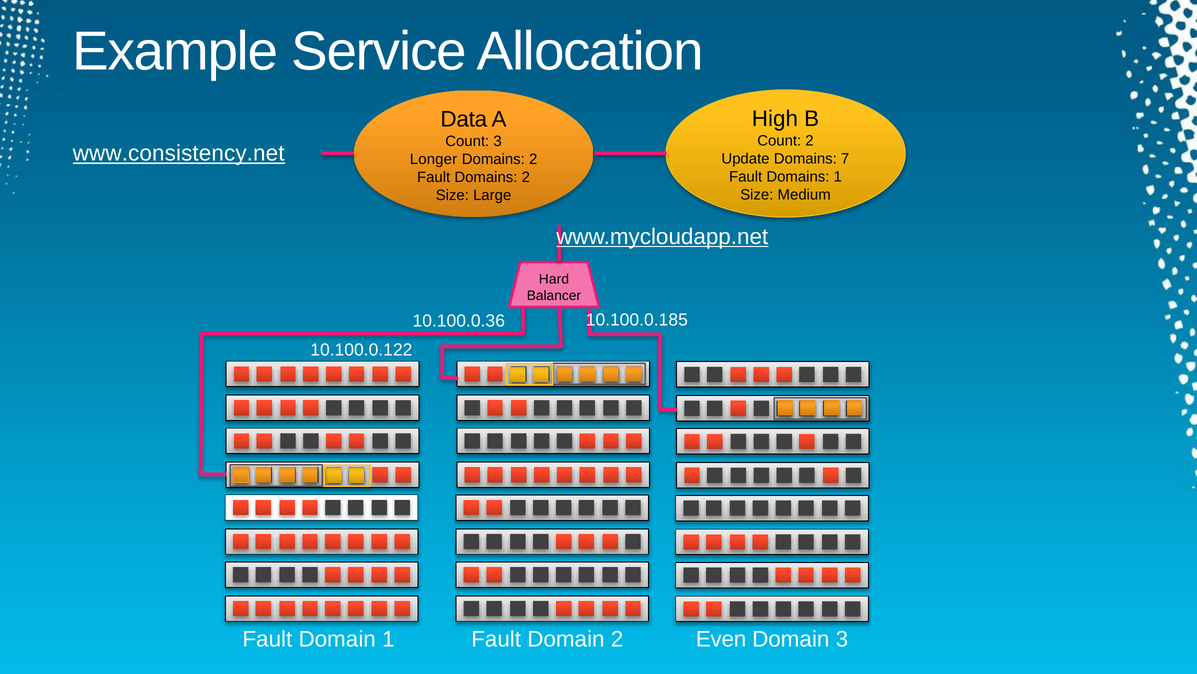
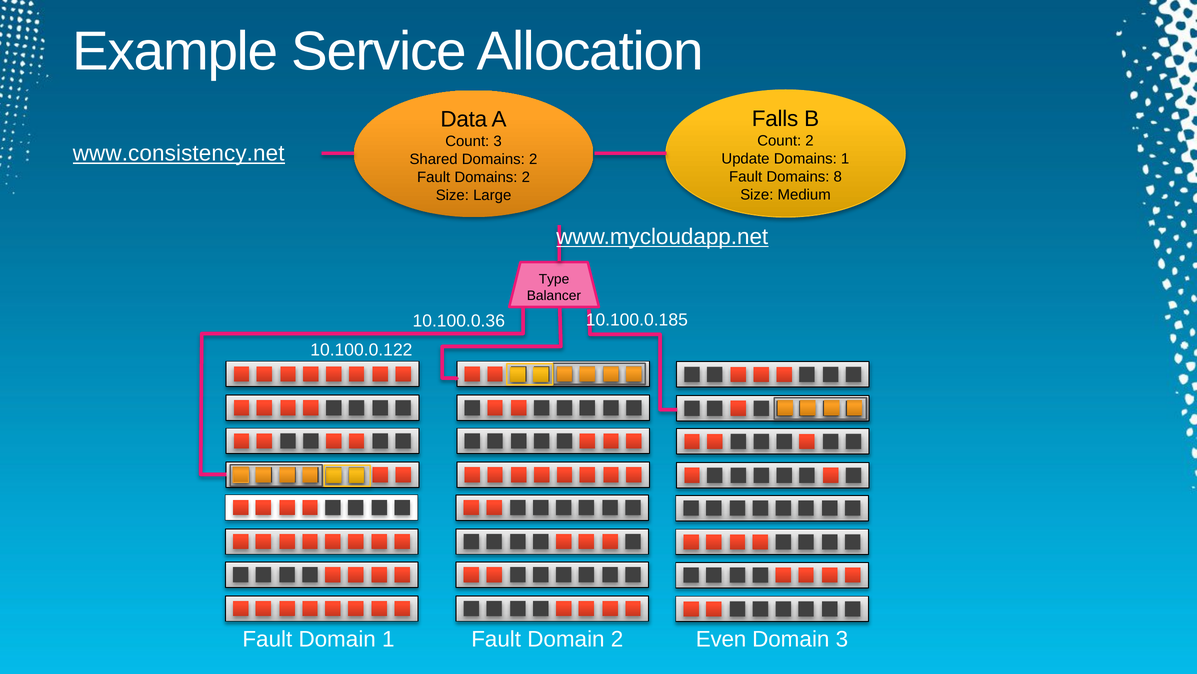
High: High -> Falls
Domains 7: 7 -> 1
Longer: Longer -> Shared
Domains 1: 1 -> 8
Hard: Hard -> Type
